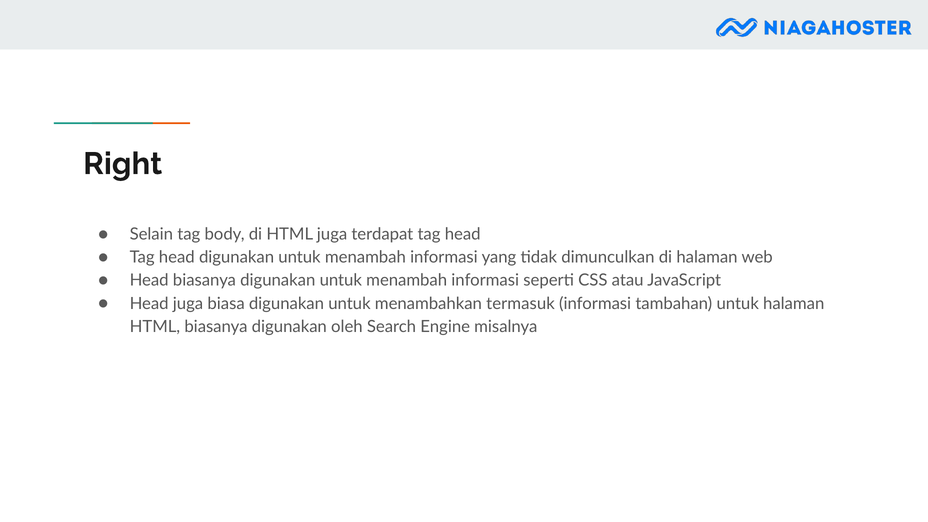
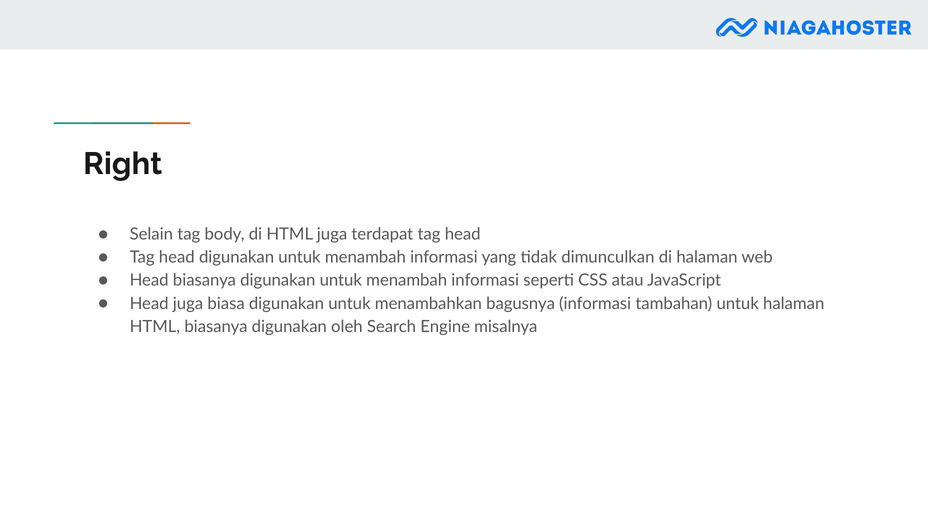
termasuk: termasuk -> bagusnya
